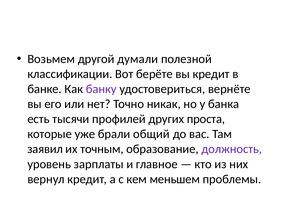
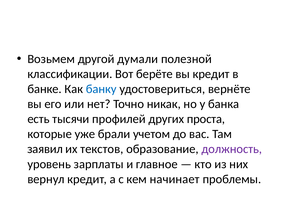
банку colour: purple -> blue
общий: общий -> учетом
точным: точным -> текстов
меньшем: меньшем -> начинает
